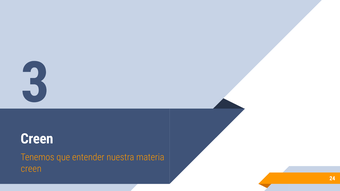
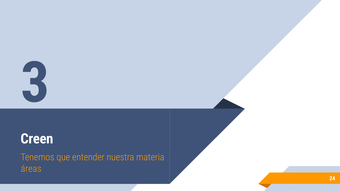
creen at (31, 169): creen -> áreas
